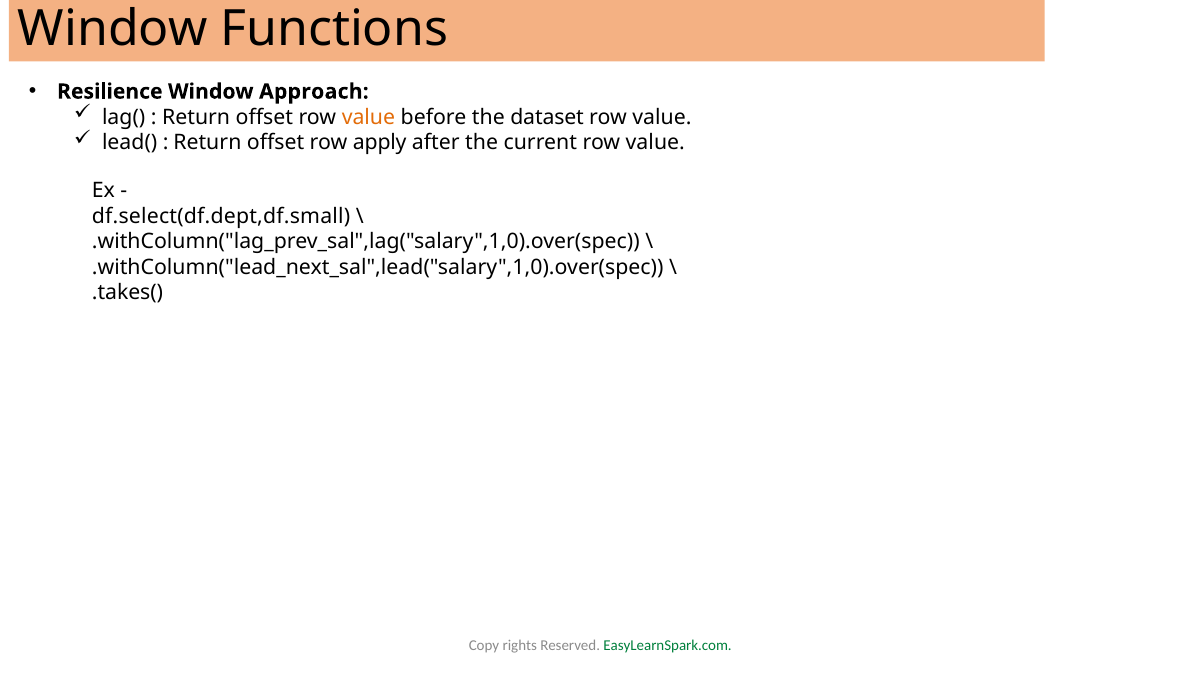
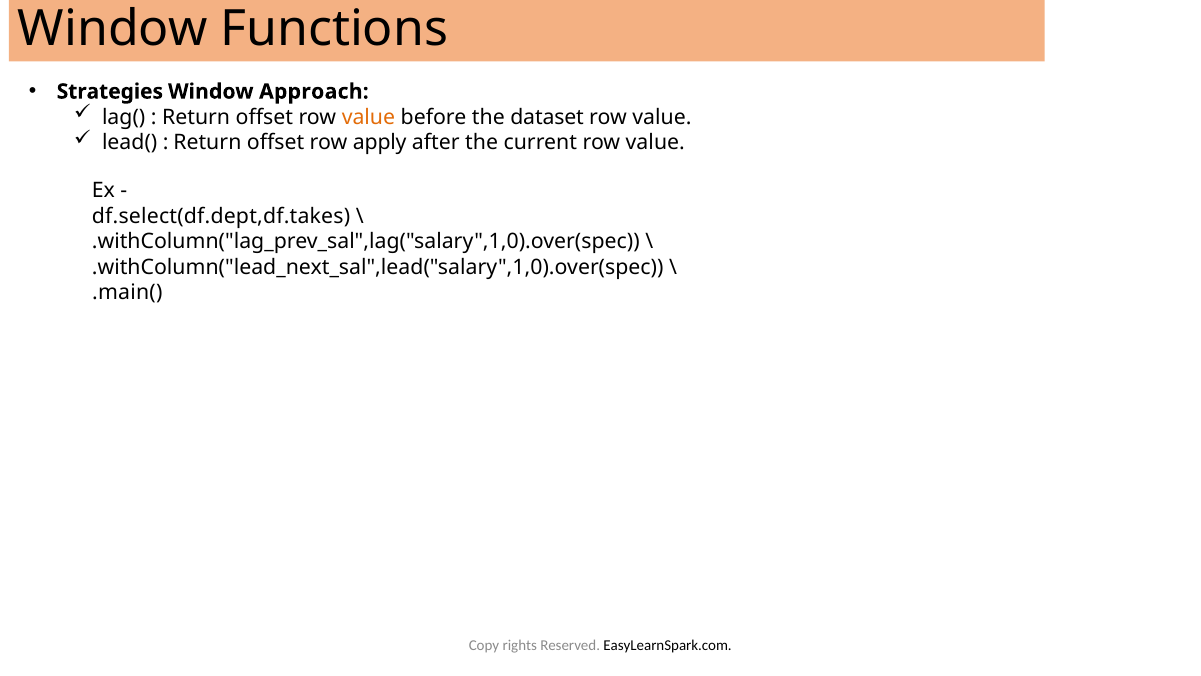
Resilience: Resilience -> Strategies
df.select(df.dept,df.small: df.select(df.dept,df.small -> df.select(df.dept,df.takes
.takes(: .takes( -> .main(
EasyLearnSpark.com colour: green -> black
